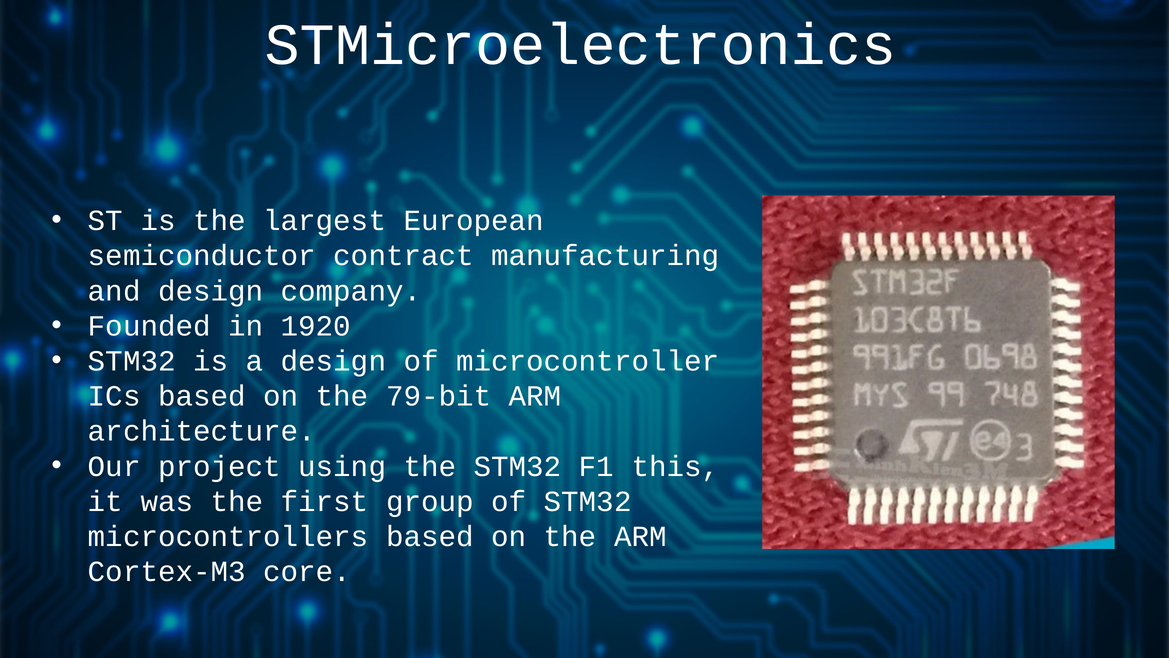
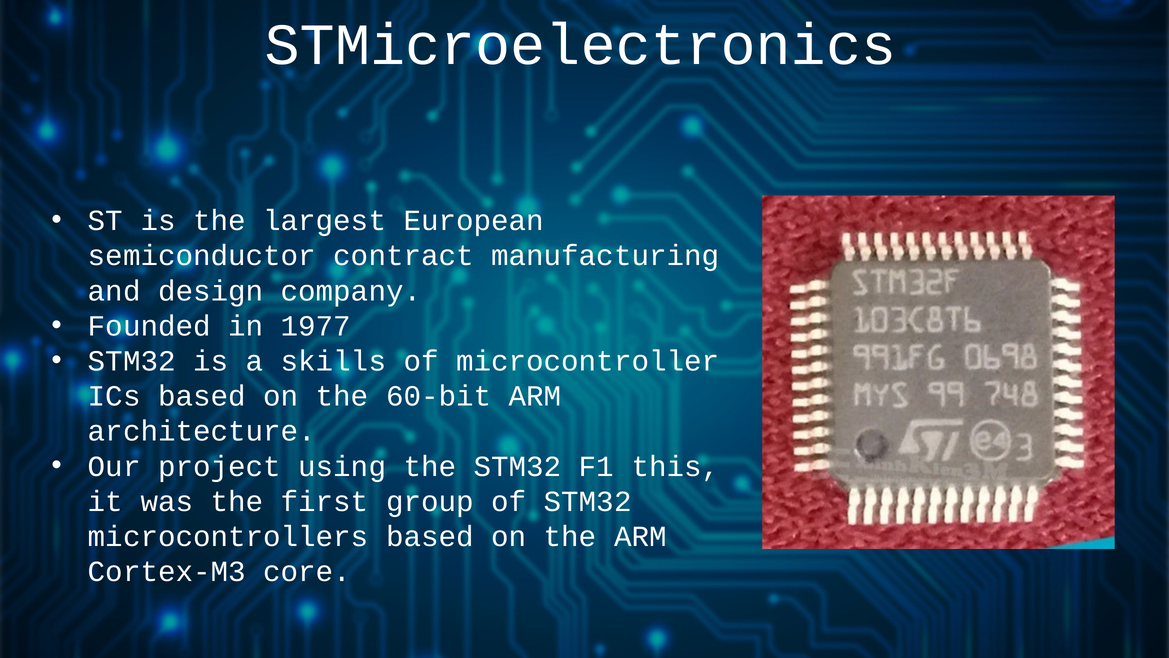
1920: 1920 -> 1977
a design: design -> skills
79-bit: 79-bit -> 60-bit
